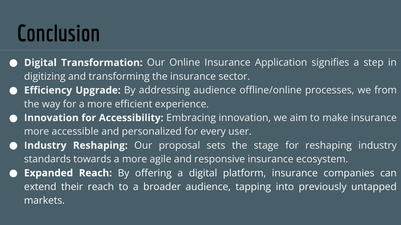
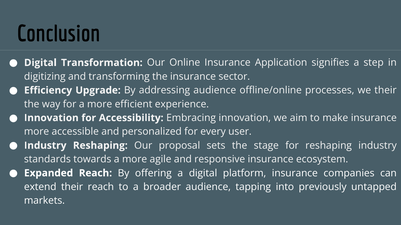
we from: from -> their
